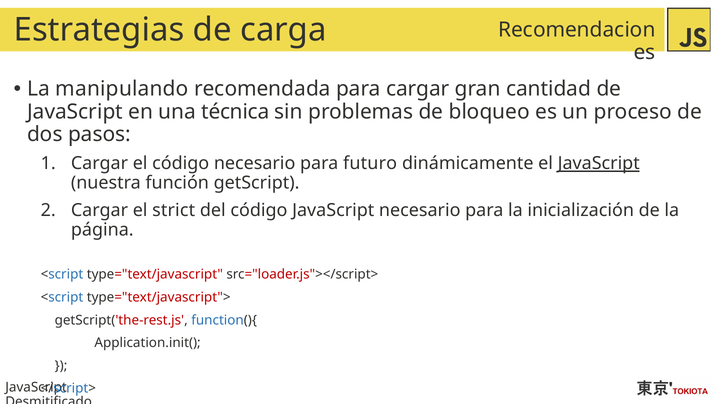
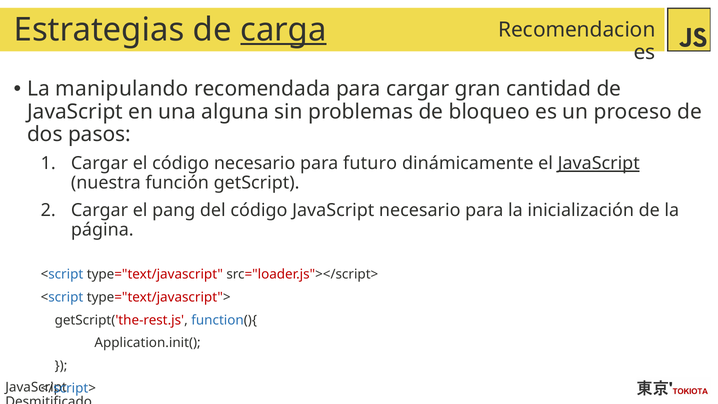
carga underline: none -> present
técnica: técnica -> alguna
strict: strict -> pang
